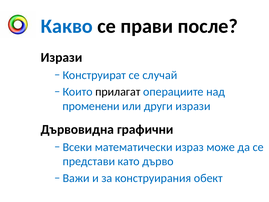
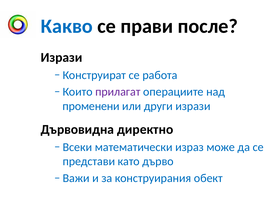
случай: случай -> работа
прилагат colour: black -> purple
графични: графични -> директно
